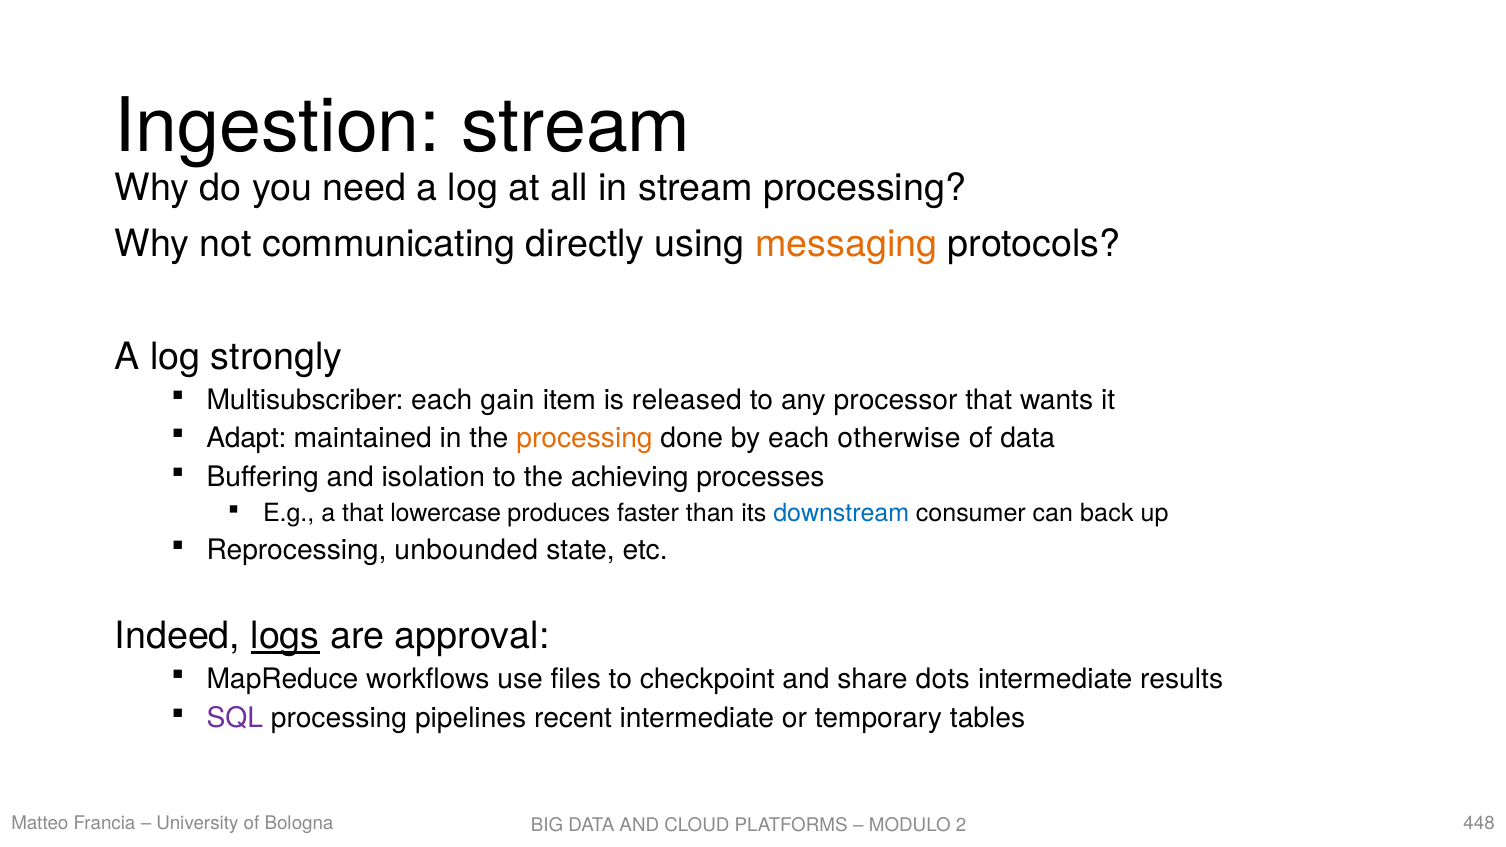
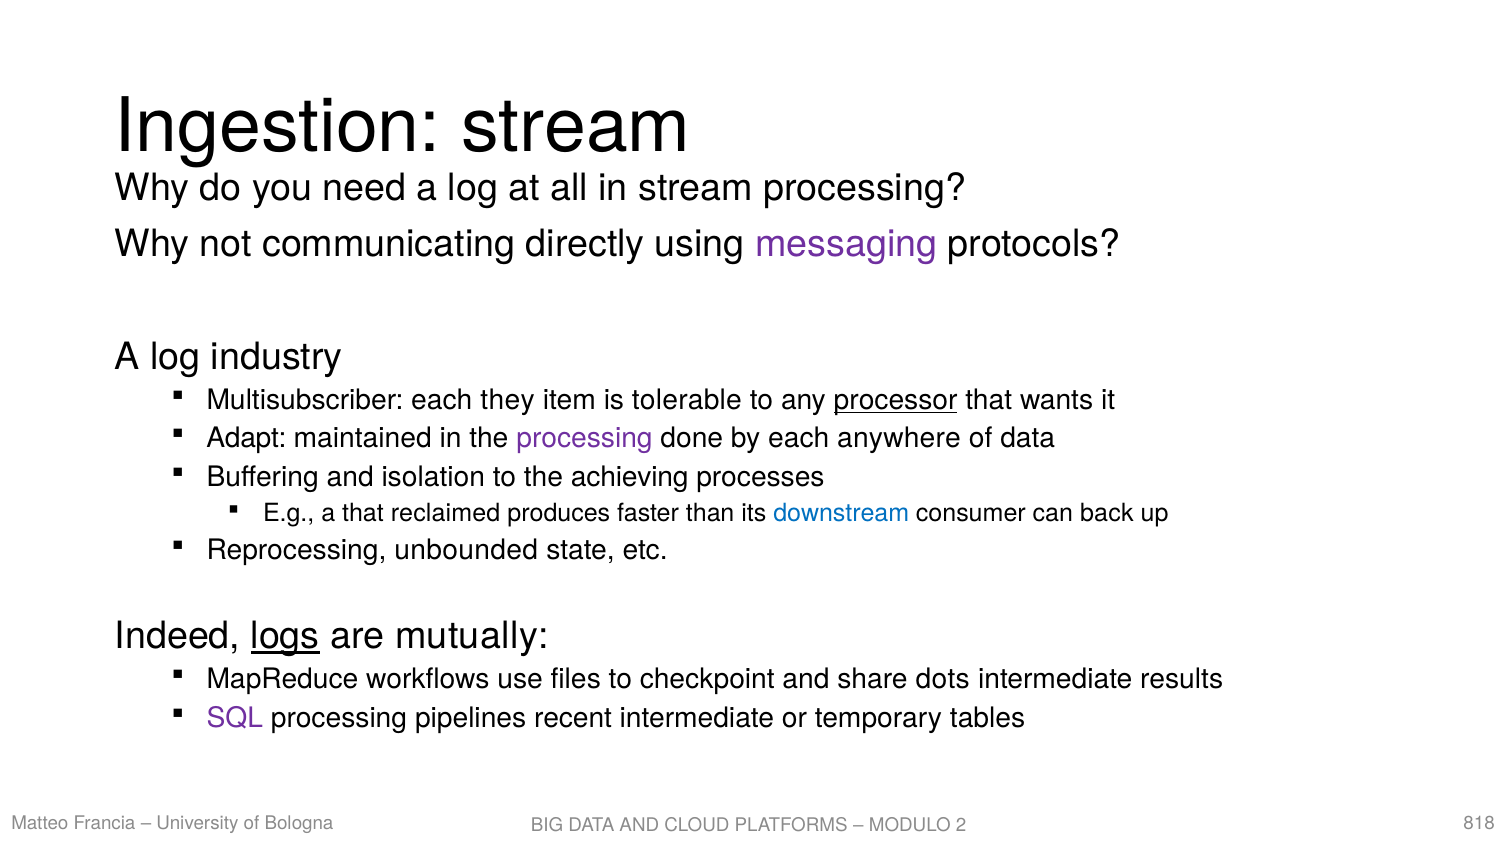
messaging colour: orange -> purple
strongly: strongly -> industry
gain: gain -> they
released: released -> tolerable
processor underline: none -> present
processing at (584, 439) colour: orange -> purple
otherwise: otherwise -> anywhere
lowercase: lowercase -> reclaimed
approval: approval -> mutually
448: 448 -> 818
